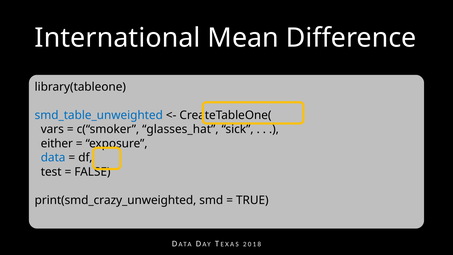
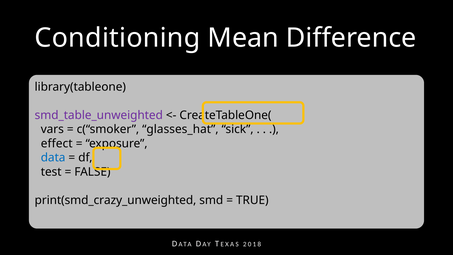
International: International -> Conditioning
smd_table_unweighted colour: blue -> purple
either: either -> effect
